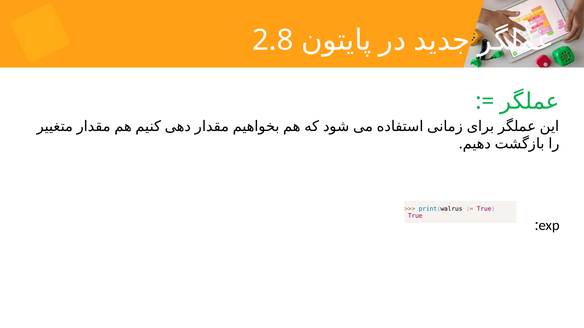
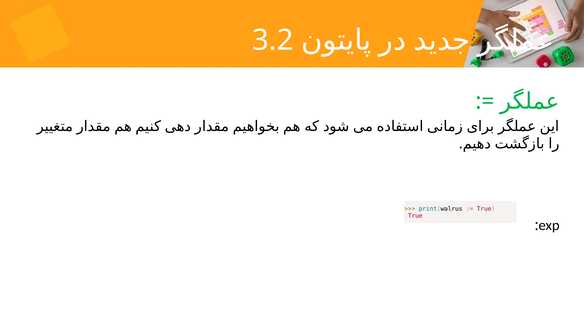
2.8: 2.8 -> 3.2
